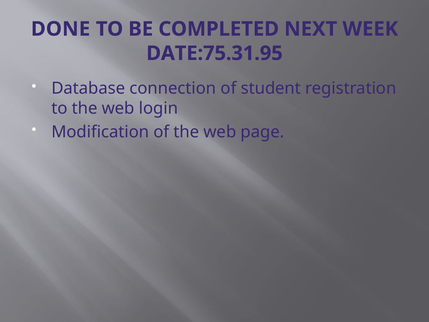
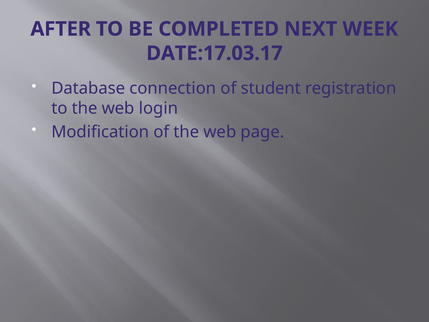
DONE: DONE -> AFTER
DATE:75.31.95: DATE:75.31.95 -> DATE:17.03.17
